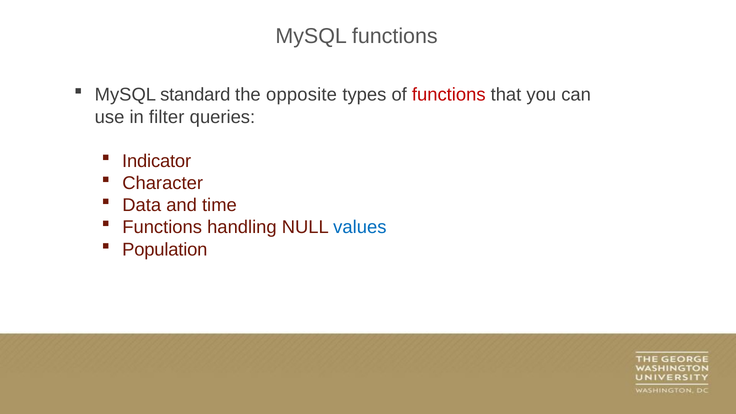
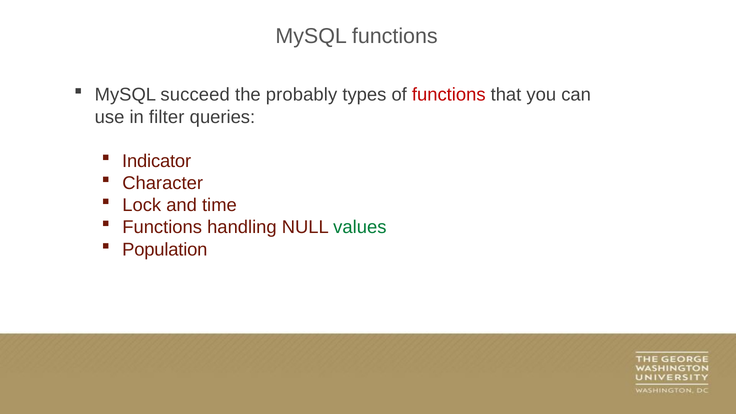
standard: standard -> succeed
opposite: opposite -> probably
Data: Data -> Lock
values colour: blue -> green
